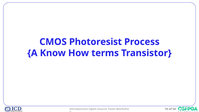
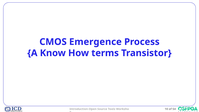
Photoresist: Photoresist -> Emergence
